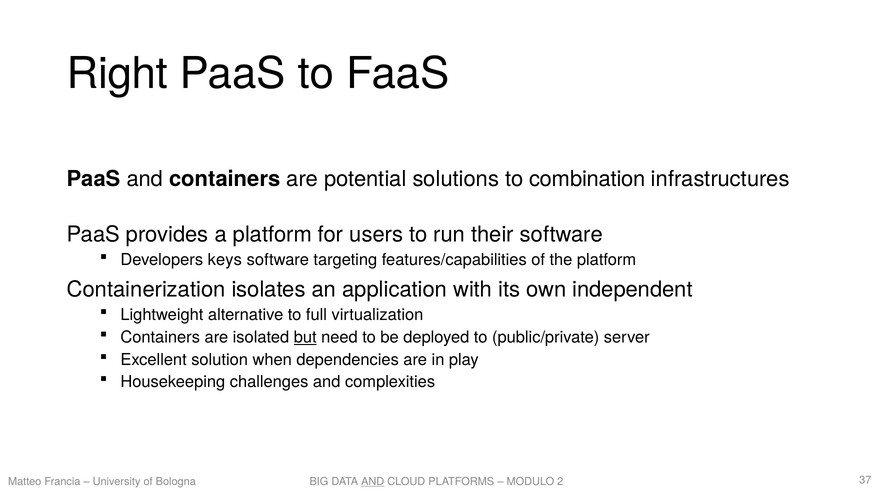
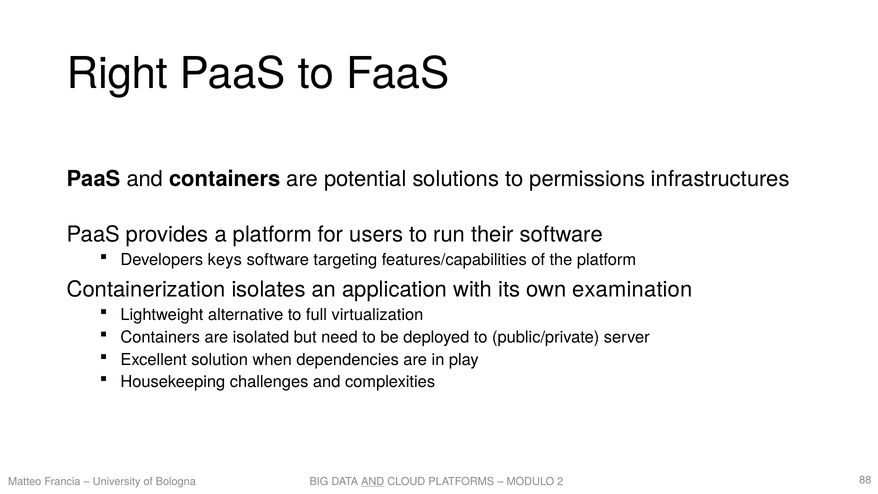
combination: combination -> permissions
independent: independent -> examination
but underline: present -> none
37: 37 -> 88
